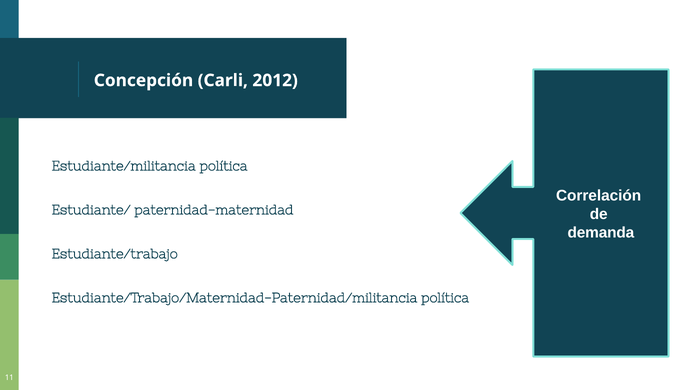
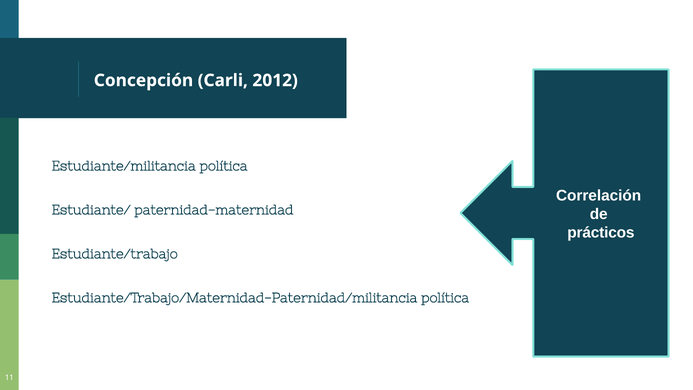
demanda: demanda -> prácticos
